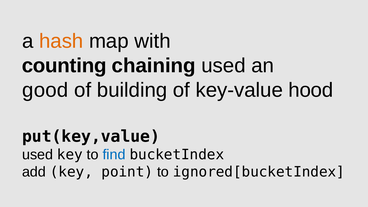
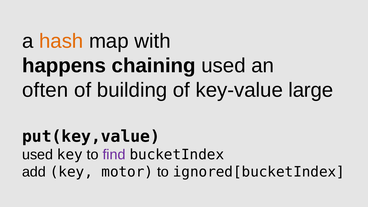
counting: counting -> happens
good: good -> often
hood: hood -> large
find colour: blue -> purple
point: point -> motor
